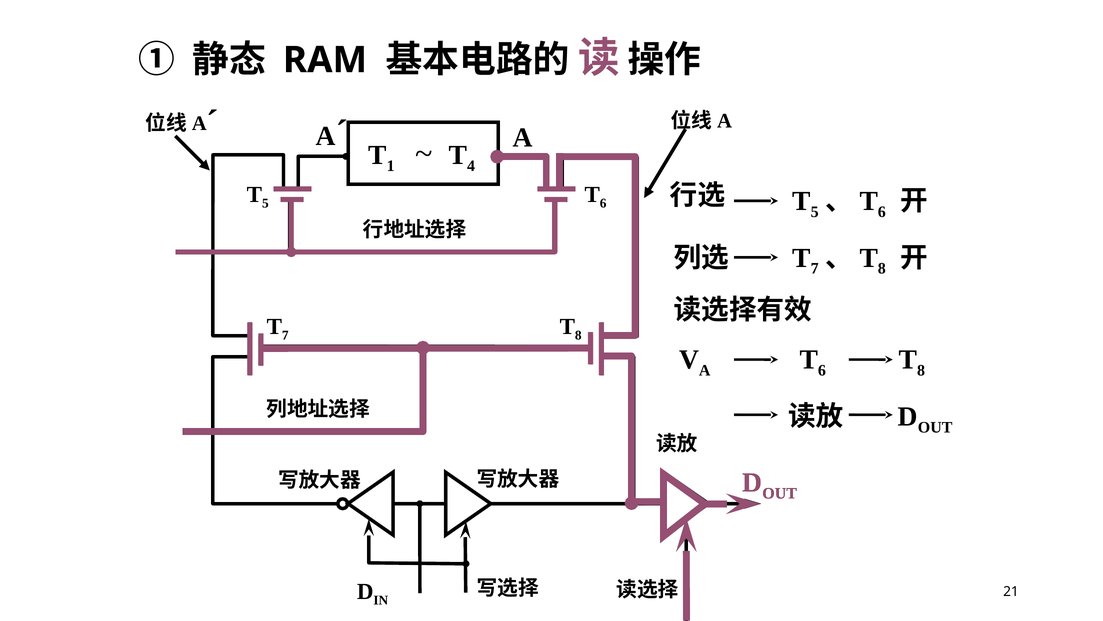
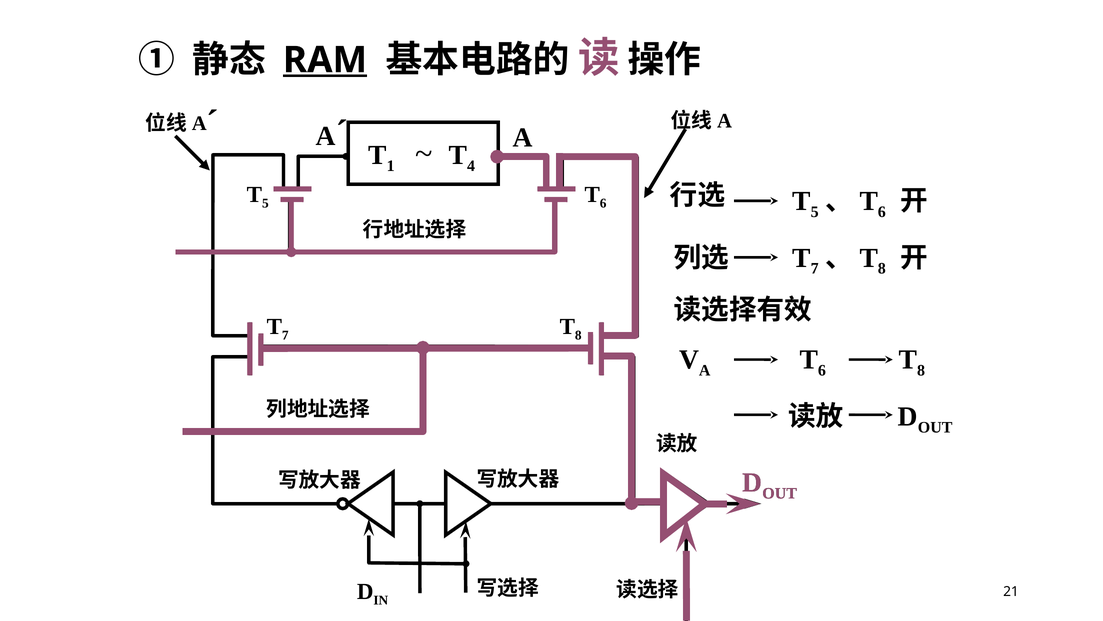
RAM underline: none -> present
